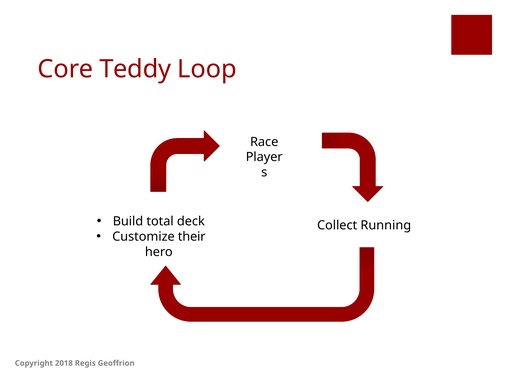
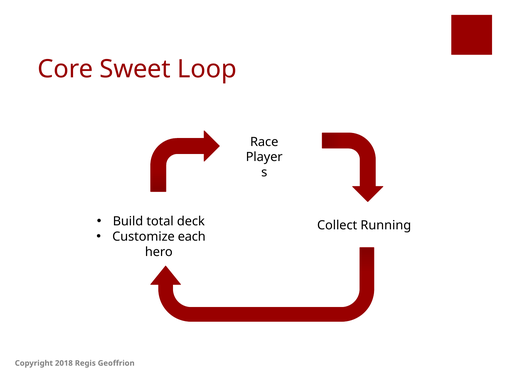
Teddy: Teddy -> Sweet
their: their -> each
